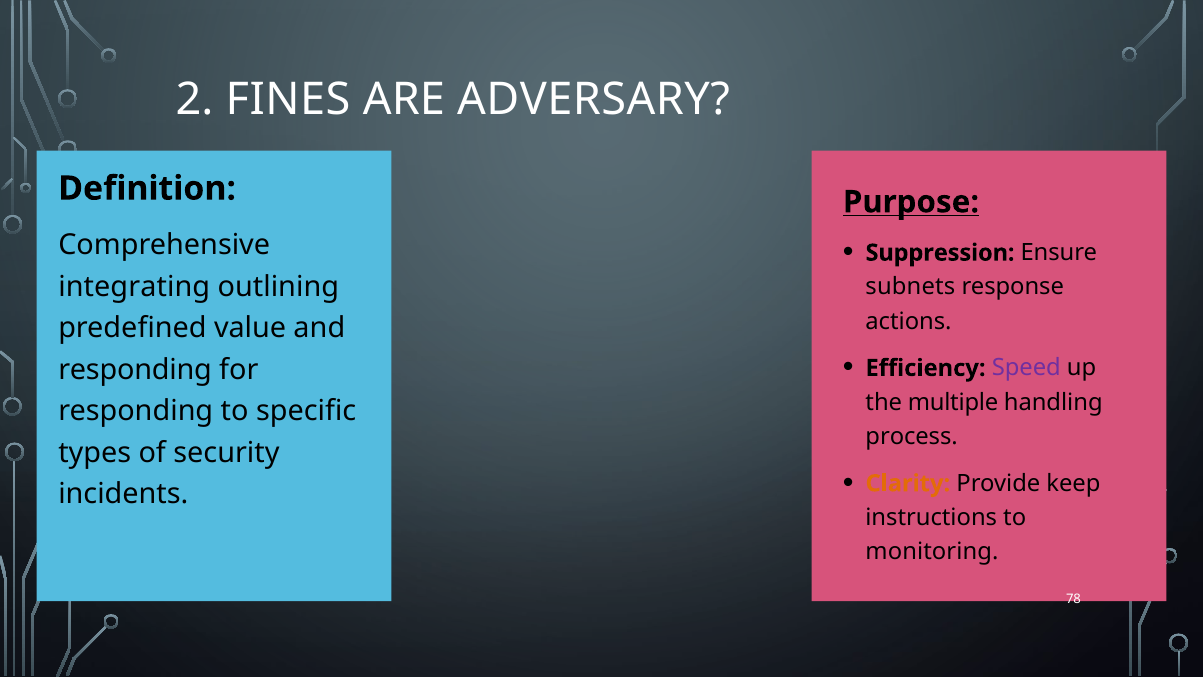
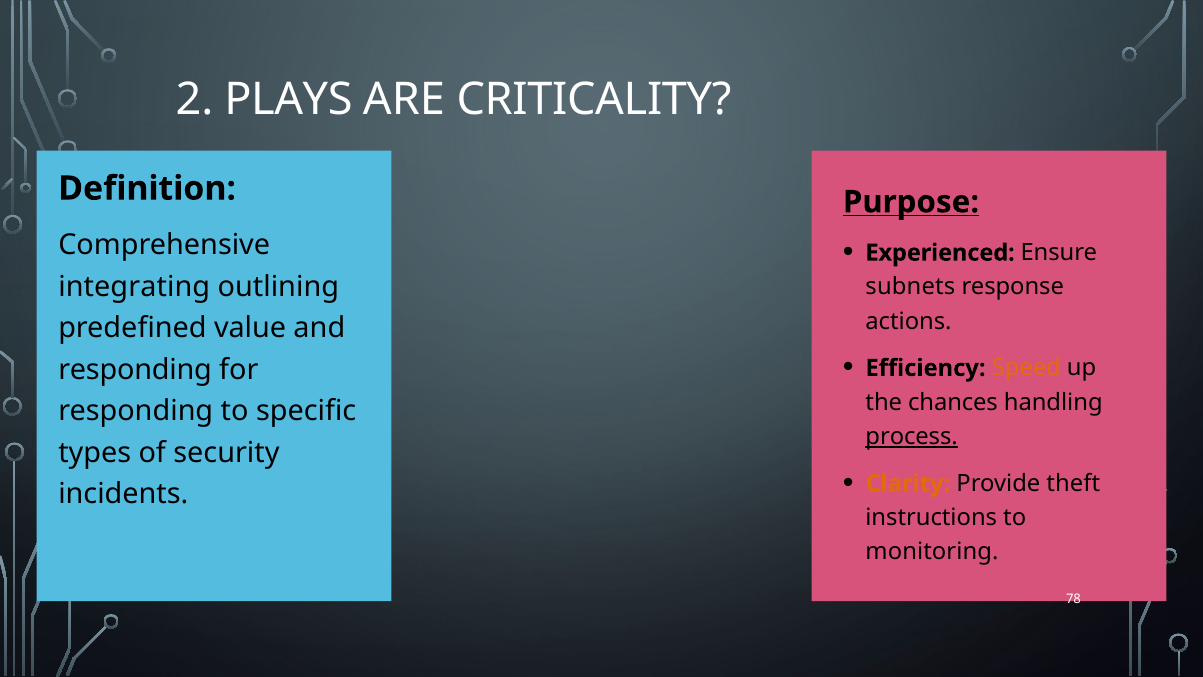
FINES: FINES -> PLAYS
ADVERSARY: ADVERSARY -> CRITICALITY
Suppression: Suppression -> Experienced
Speed colour: purple -> orange
multiple: multiple -> chances
process underline: none -> present
keep: keep -> theft
